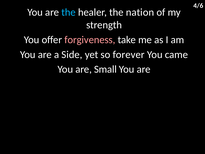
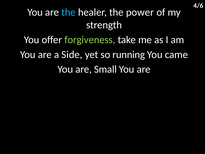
nation: nation -> power
forgiveness colour: pink -> light green
forever: forever -> running
